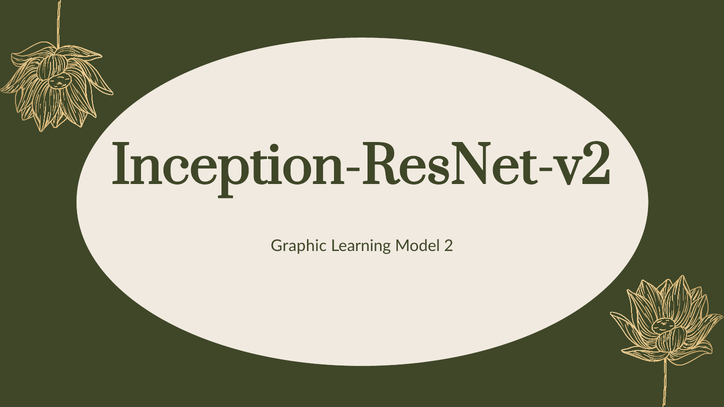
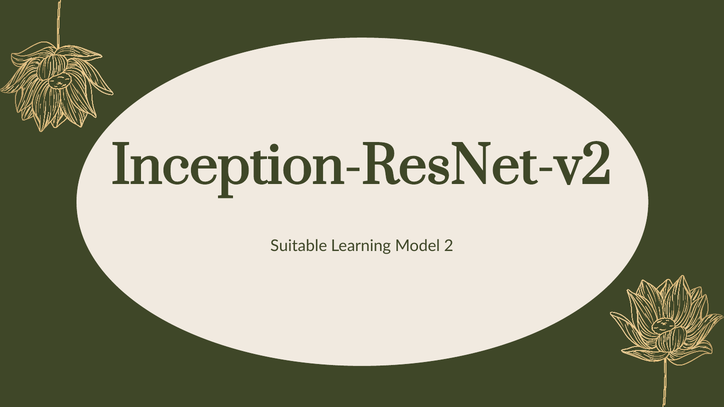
Graphic: Graphic -> Suitable
